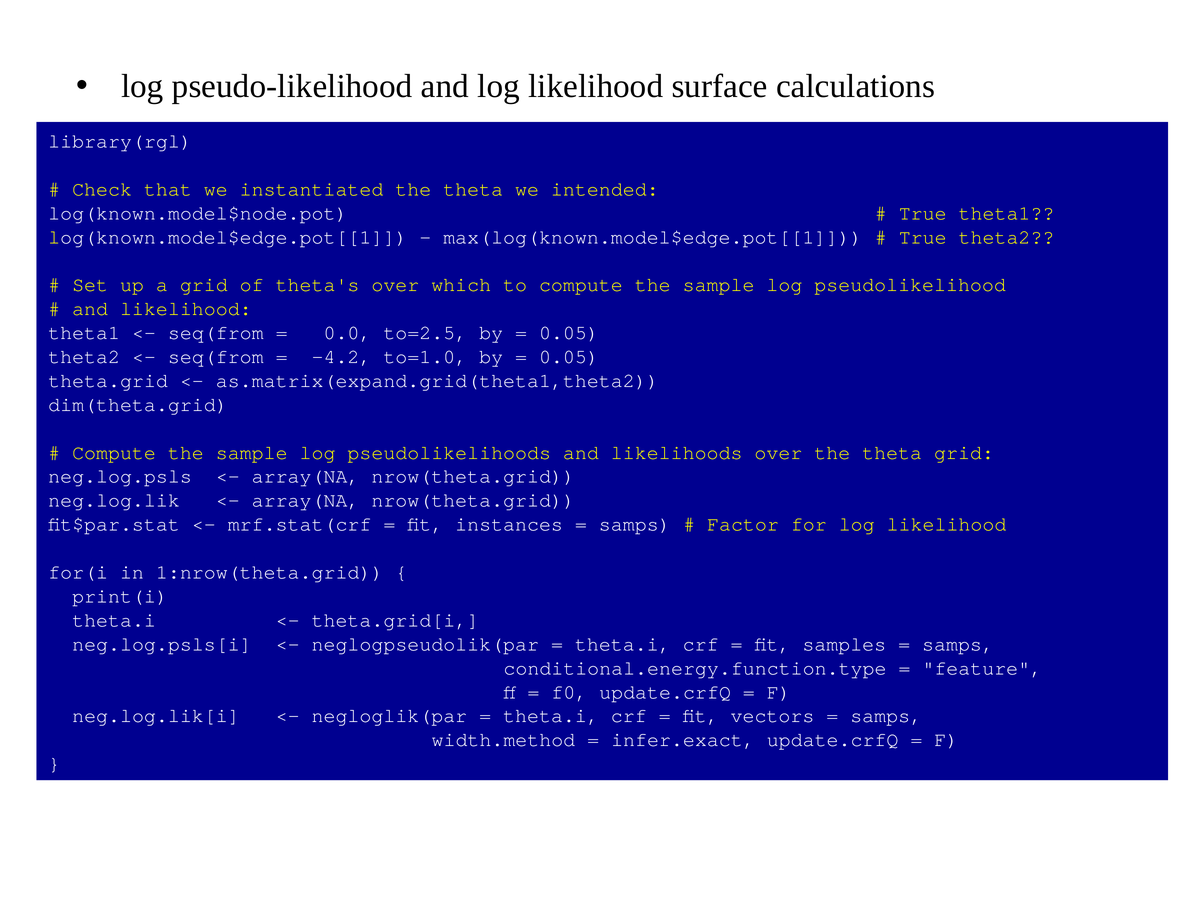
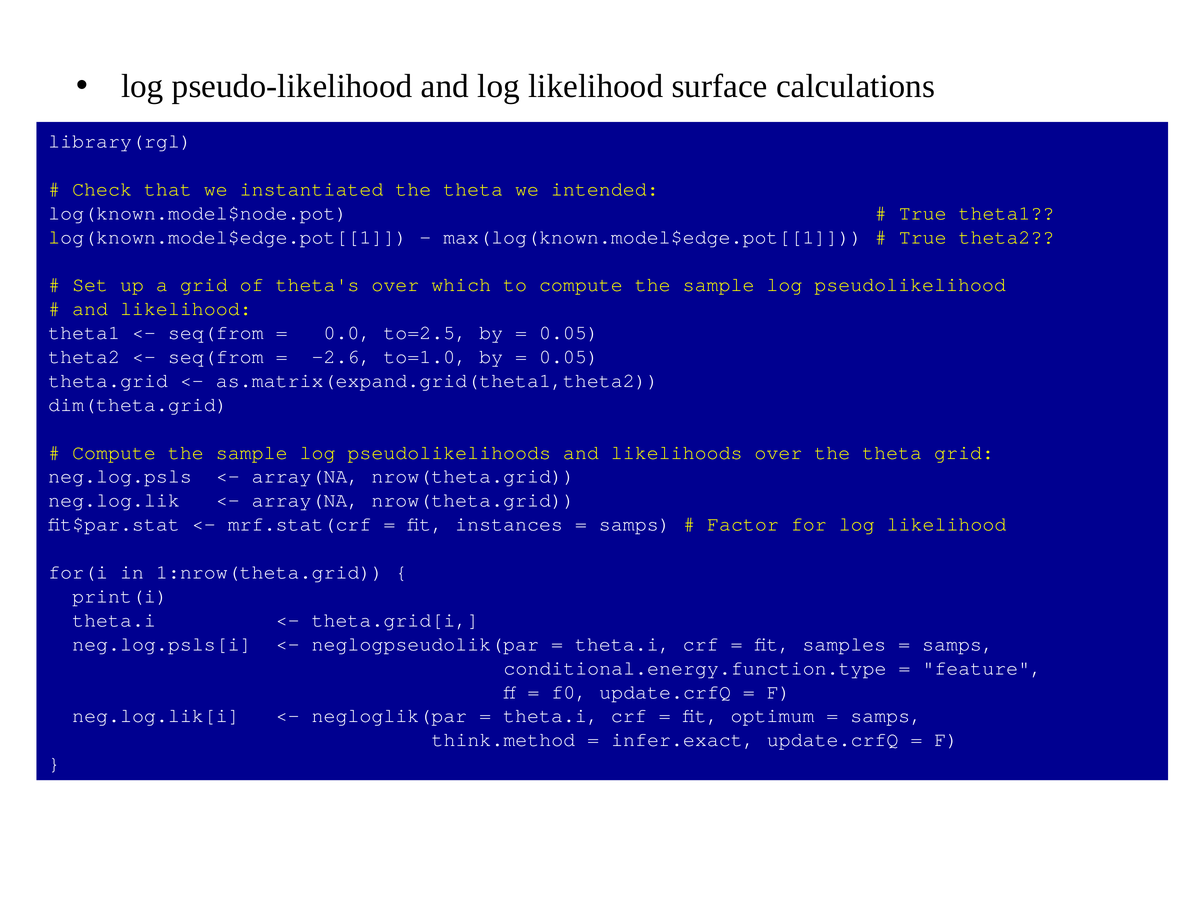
-4.2: -4.2 -> -2.6
vectors: vectors -> optimum
width.method: width.method -> think.method
